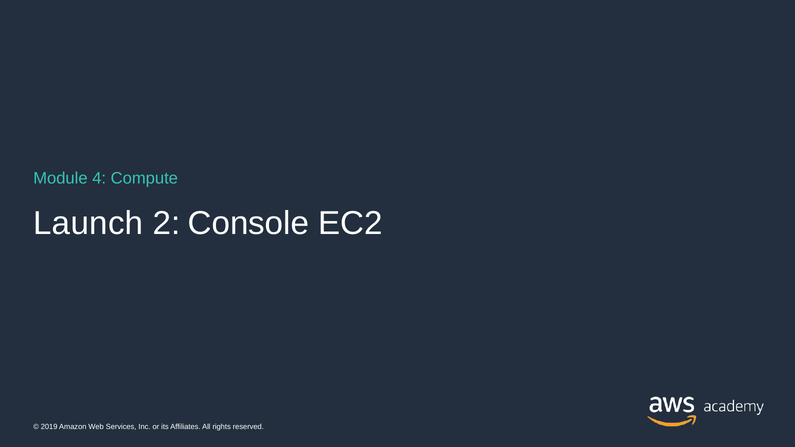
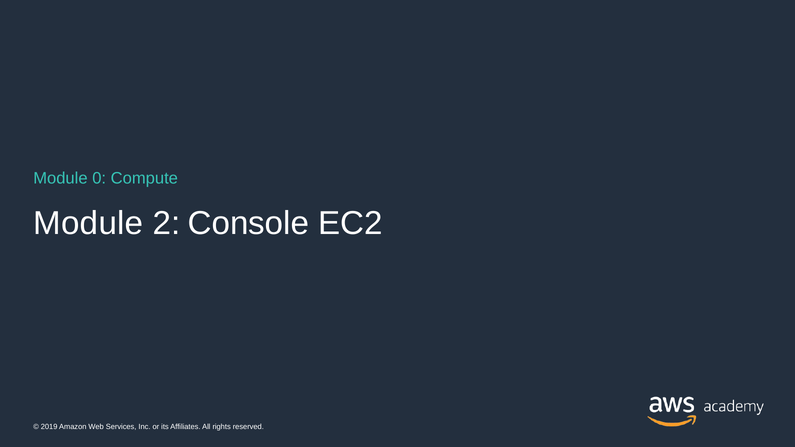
4: 4 -> 0
Launch at (88, 223): Launch -> Module
